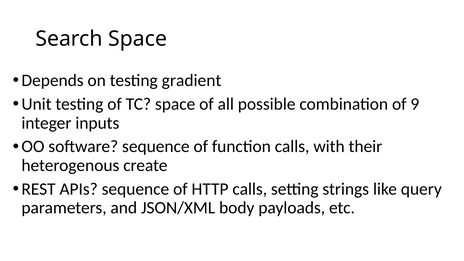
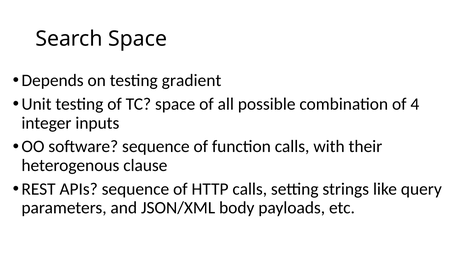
9: 9 -> 4
create: create -> clause
